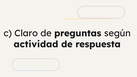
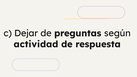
Claro: Claro -> Dejar
